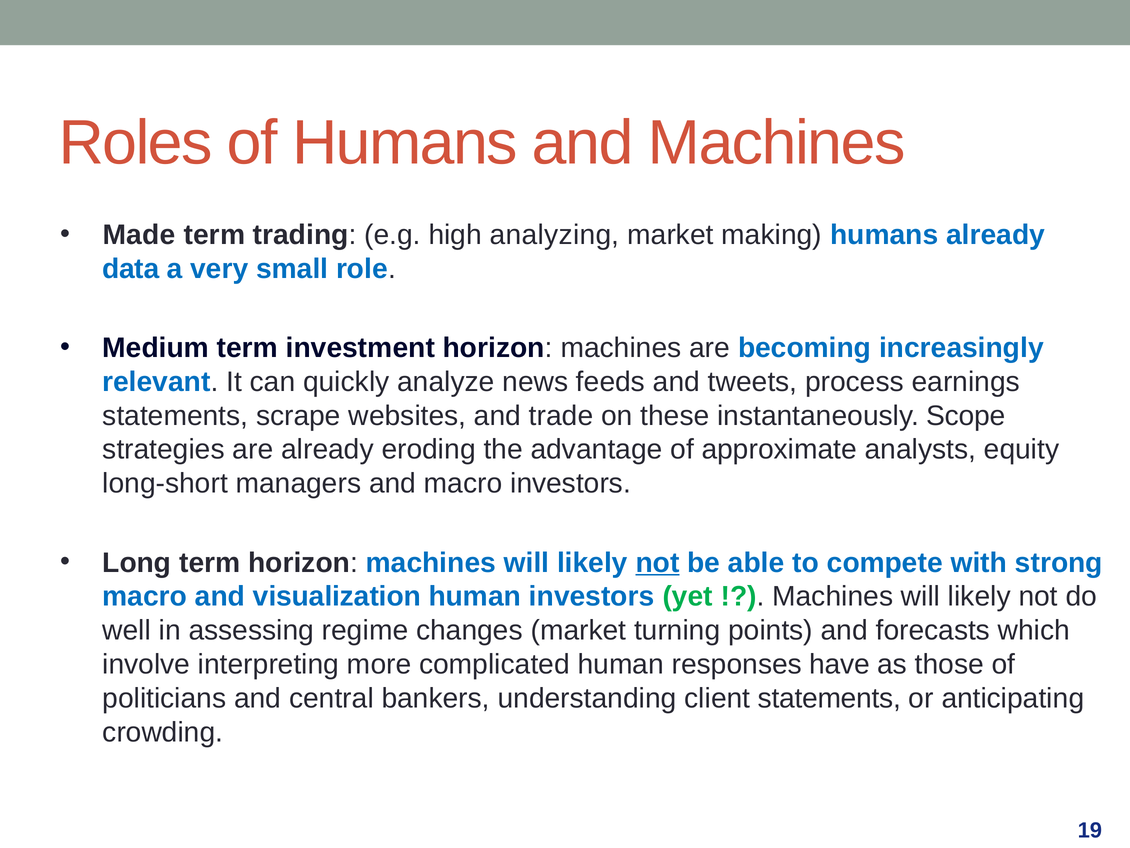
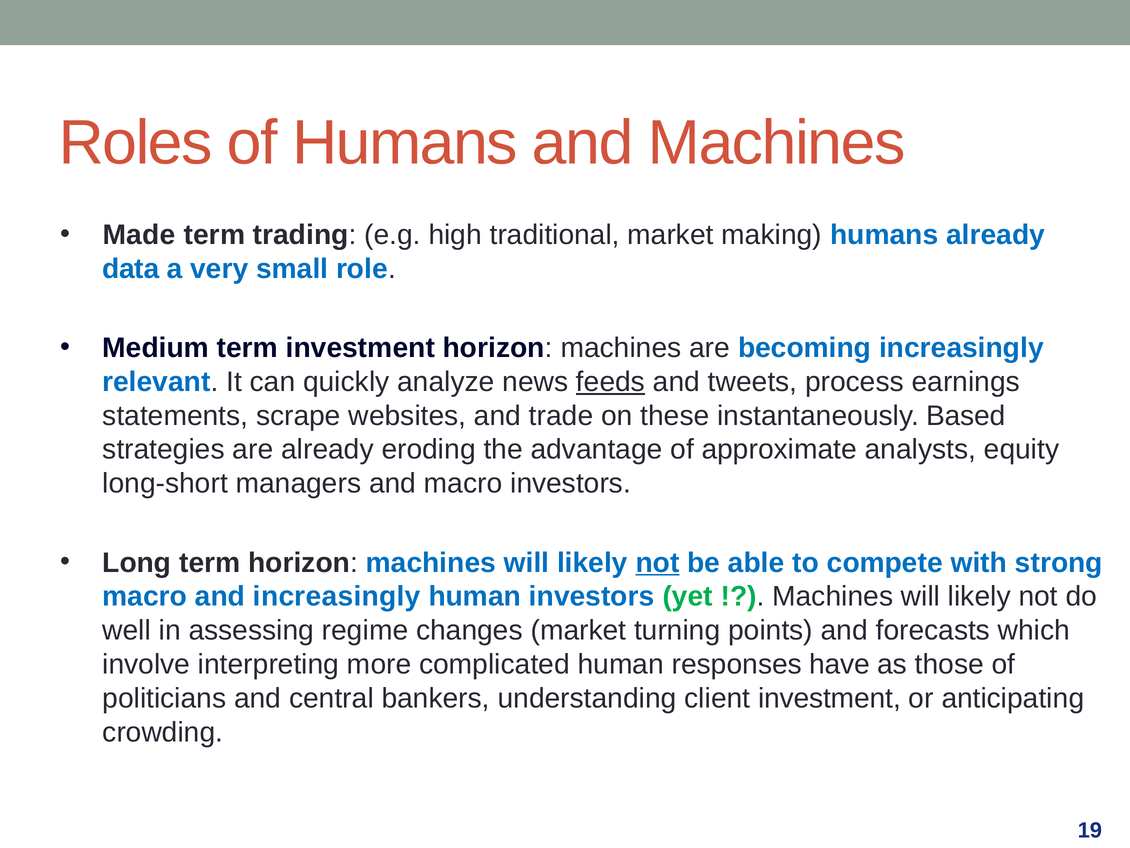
analyzing: analyzing -> traditional
feeds underline: none -> present
Scope: Scope -> Based
and visualization: visualization -> increasingly
client statements: statements -> investment
